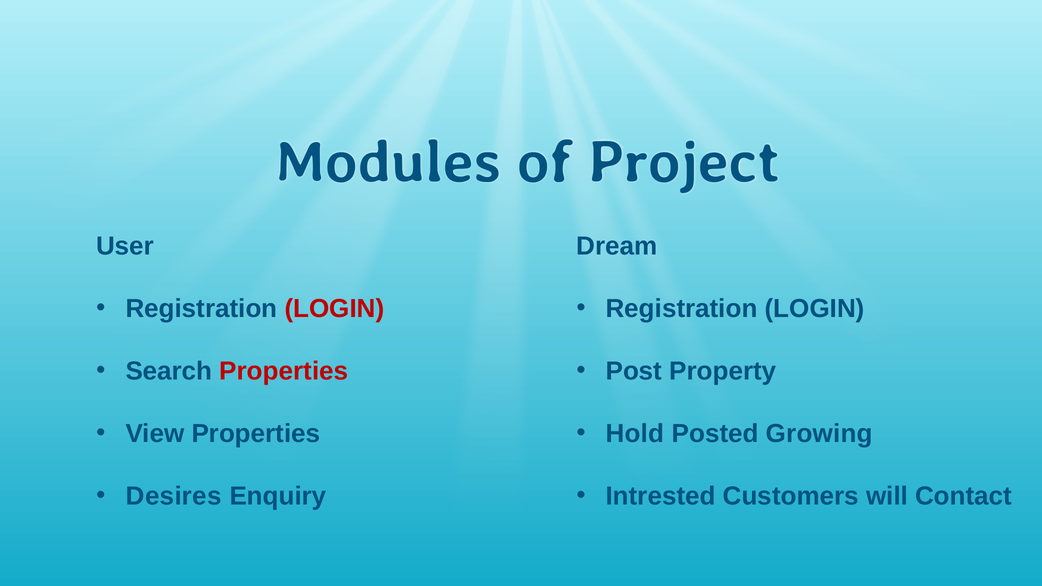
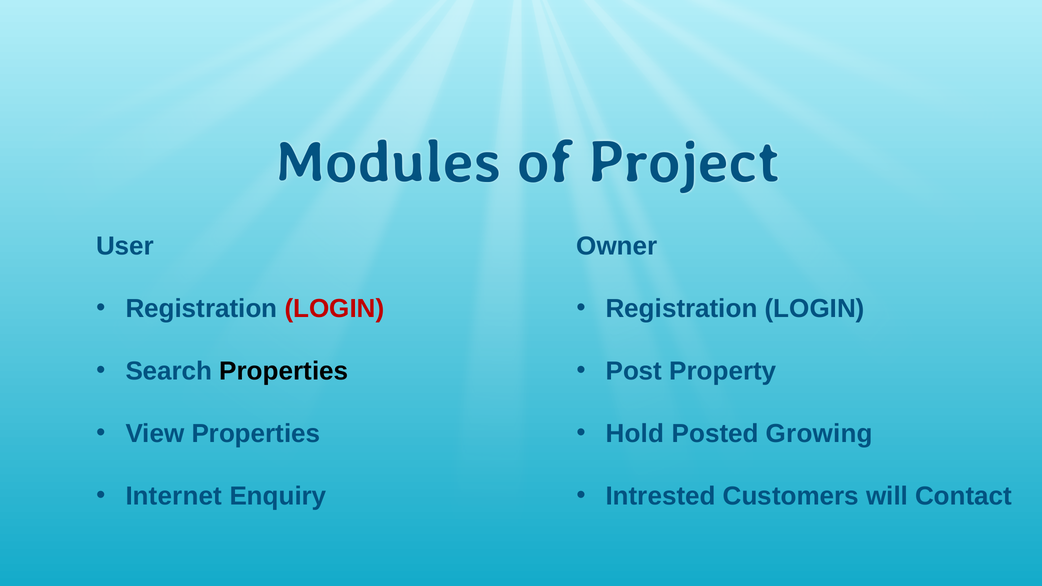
Dream: Dream -> Owner
Properties at (284, 371) colour: red -> black
Desires: Desires -> Internet
